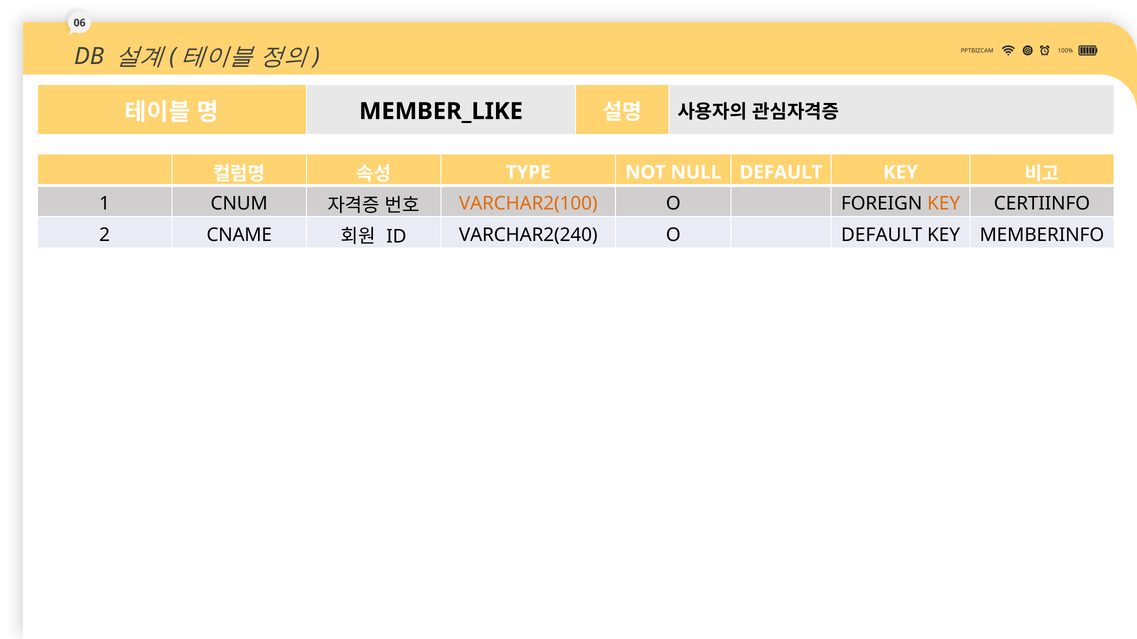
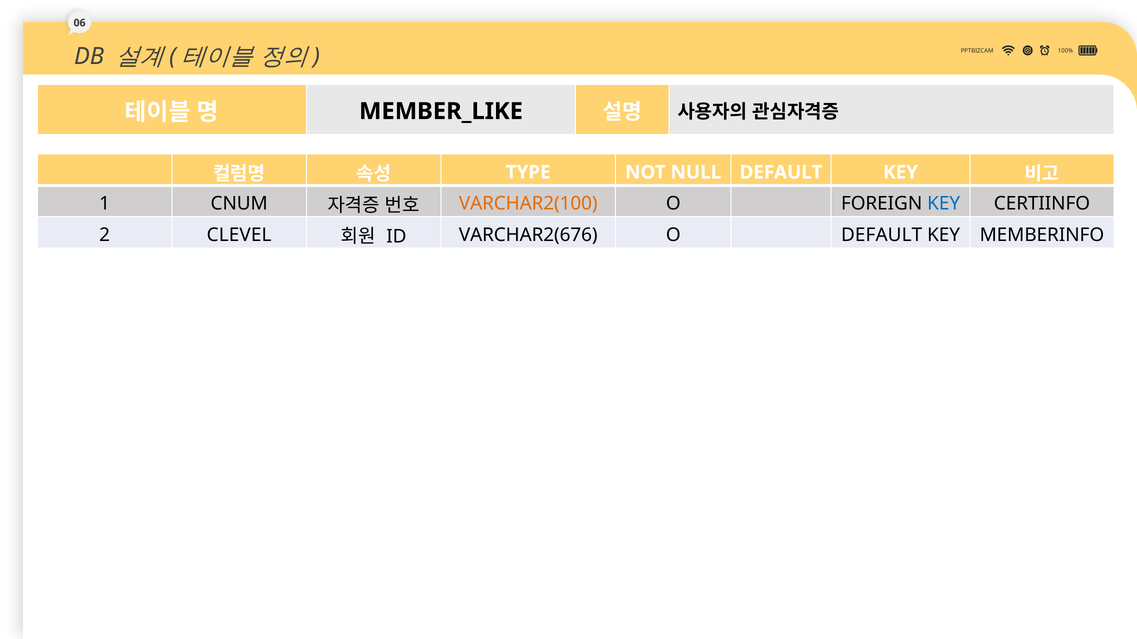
KEY at (944, 204) colour: orange -> blue
CNAME: CNAME -> CLEVEL
VARCHAR2(240: VARCHAR2(240 -> VARCHAR2(676
